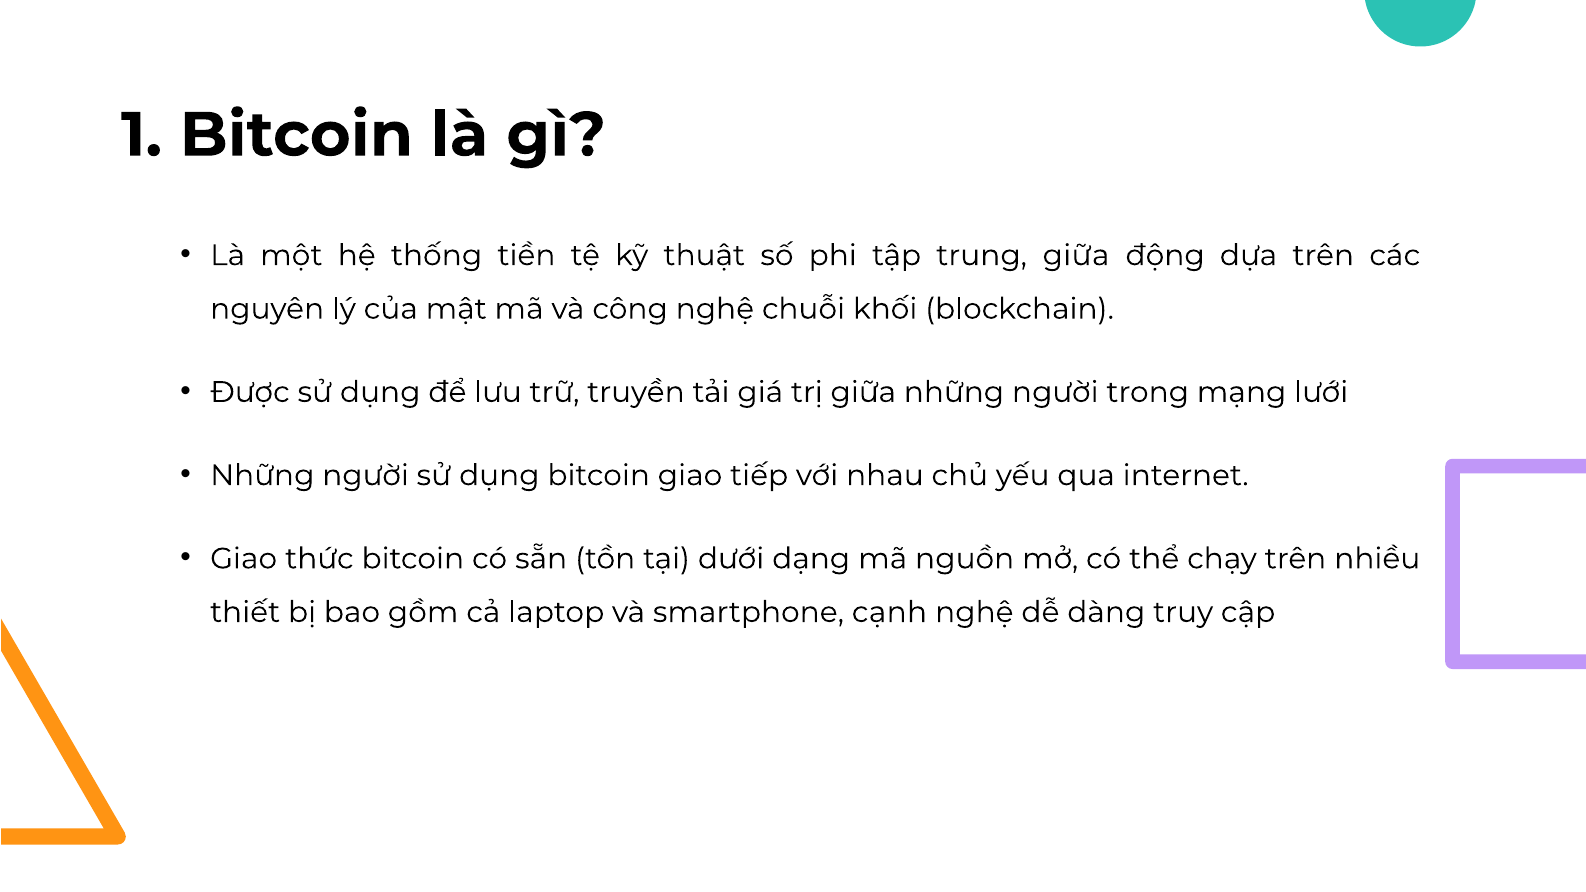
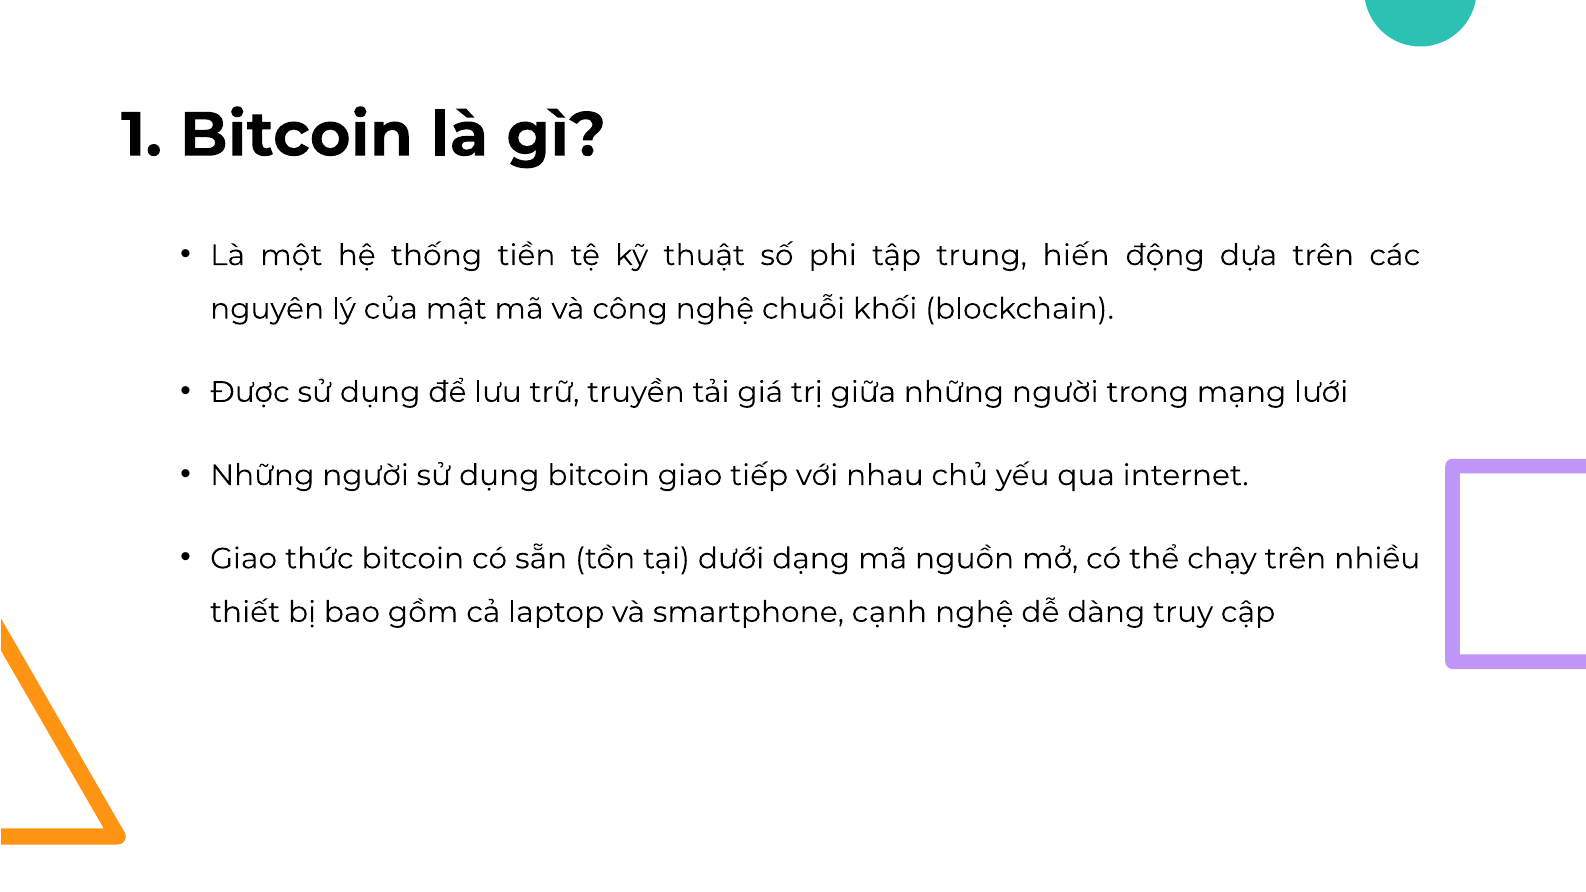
trung giữa: giữa -> hiến
